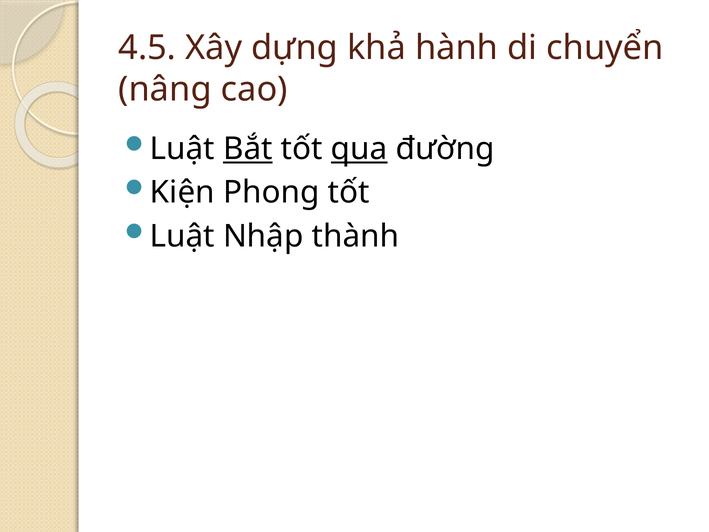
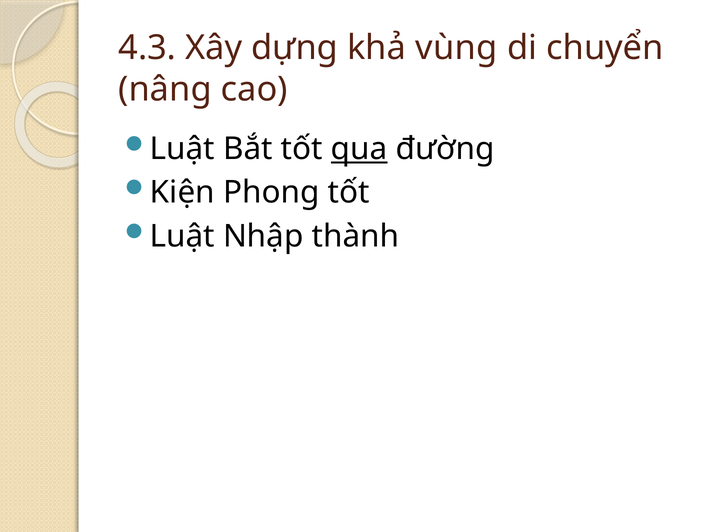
4.5: 4.5 -> 4.3
hành: hành -> vùng
Bắt underline: present -> none
